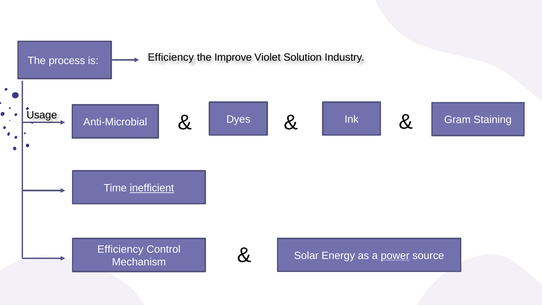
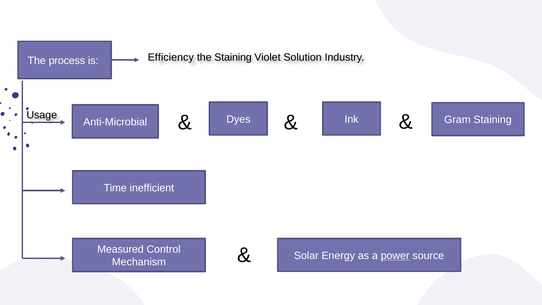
the Improve: Improve -> Staining
inefficient underline: present -> none
Efficiency at (120, 249): Efficiency -> Measured
